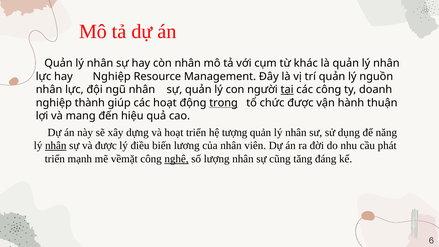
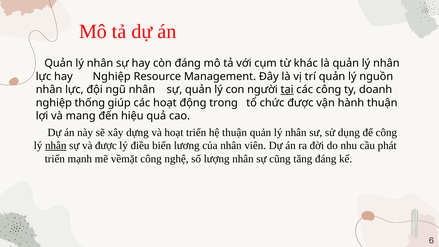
còn nhân: nhân -> đáng
thành: thành -> thống
trong underline: present -> none
hệ tượng: tượng -> thuận
để năng: năng -> công
nghệ underline: present -> none
